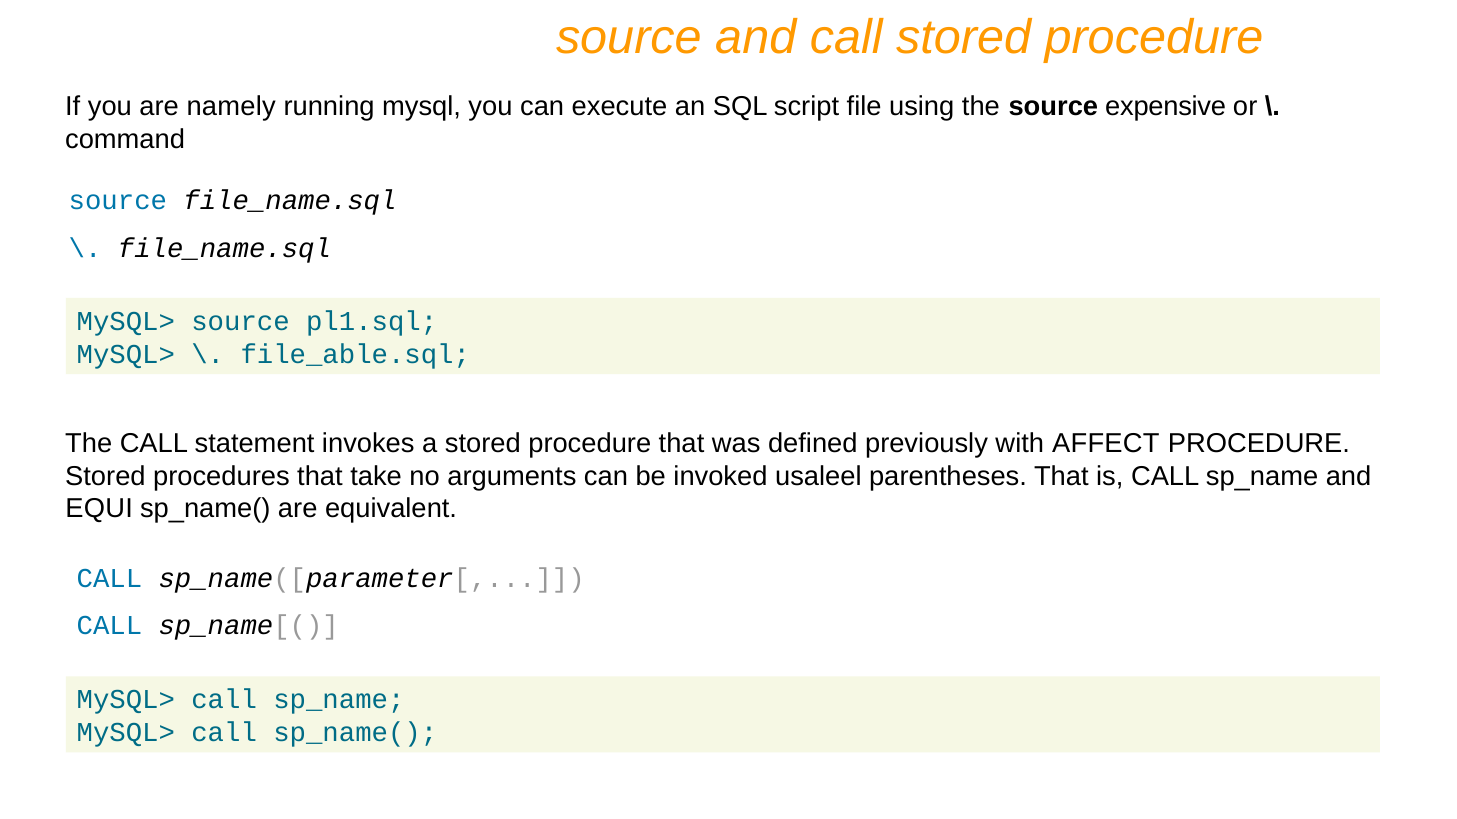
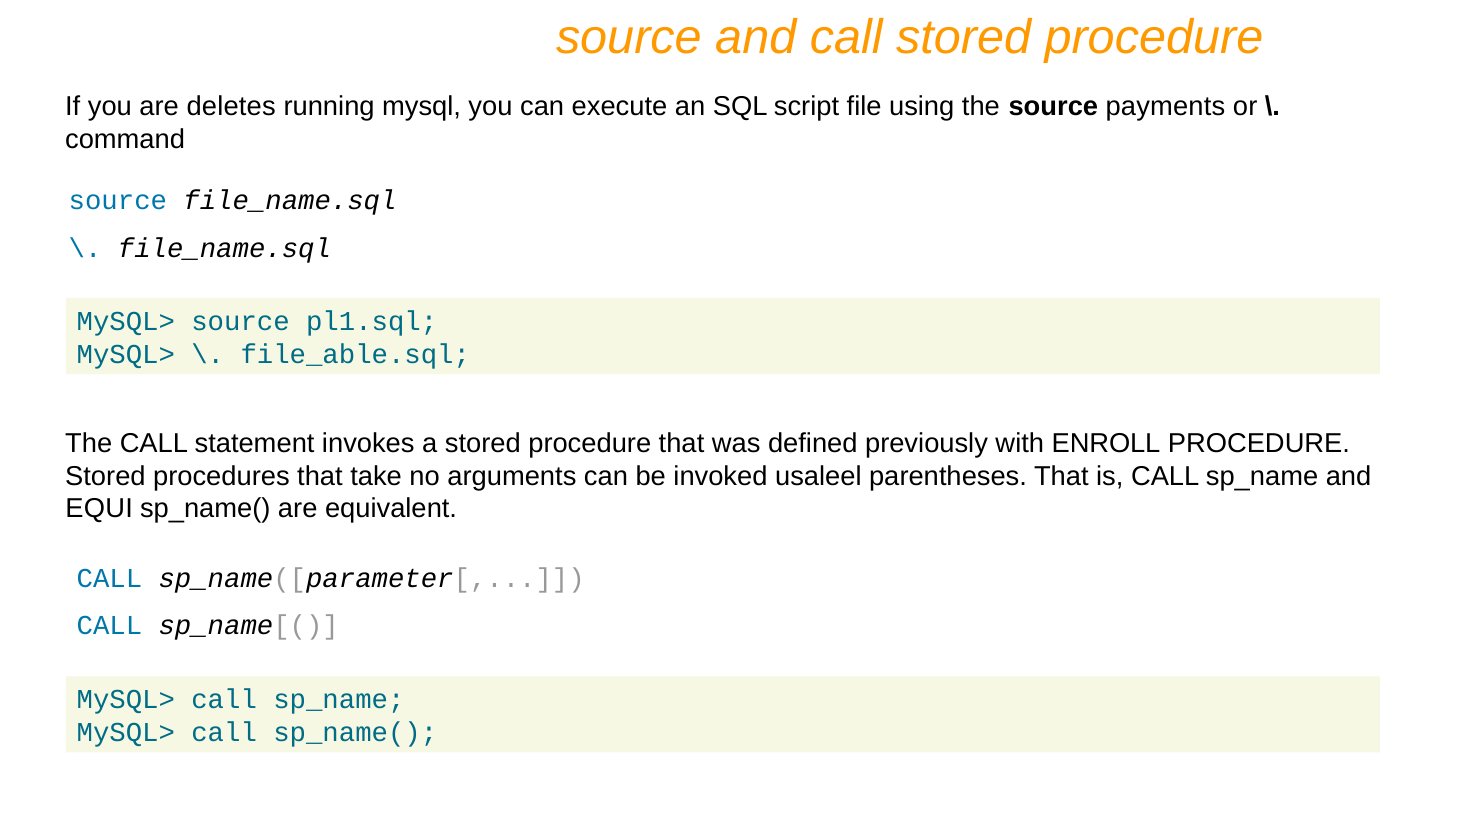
namely: namely -> deletes
expensive: expensive -> payments
AFFECT: AFFECT -> ENROLL
